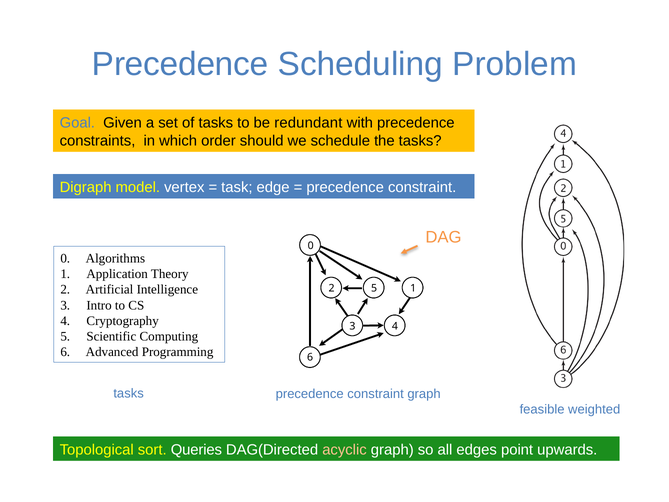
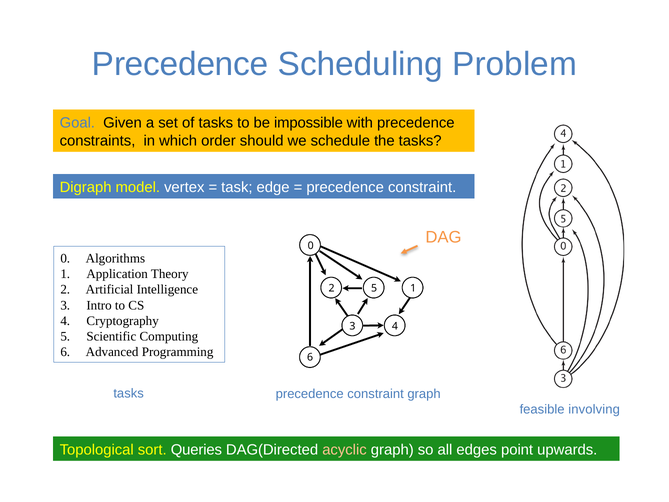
redundant: redundant -> impossible
weighted: weighted -> involving
